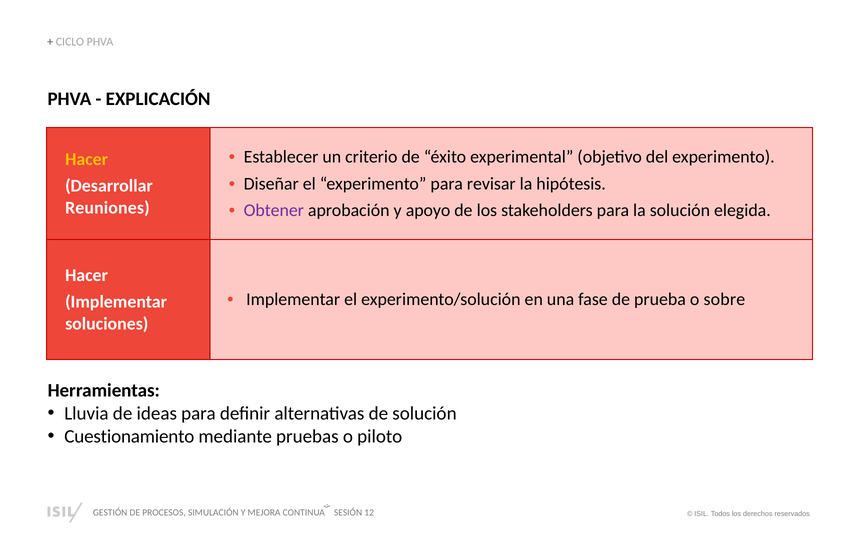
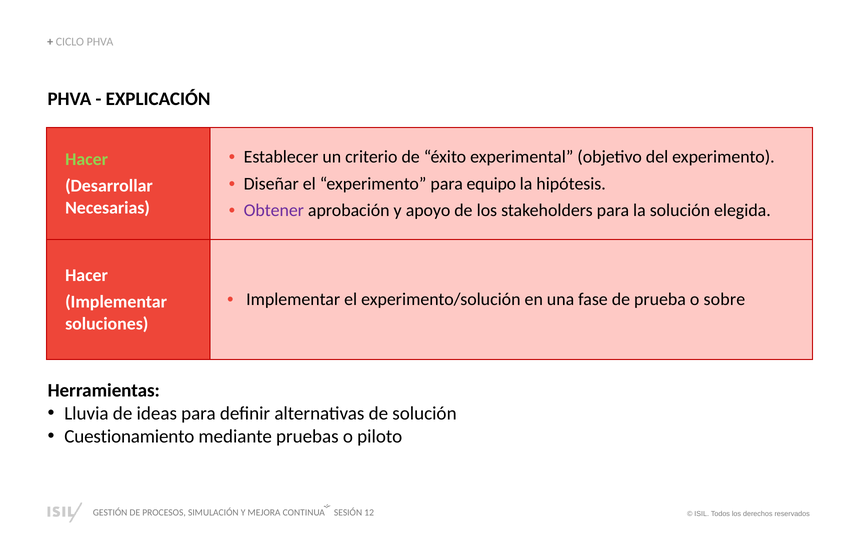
Hacer at (87, 159) colour: yellow -> light green
revisar: revisar -> equipo
Reuniones: Reuniones -> Necesarias
